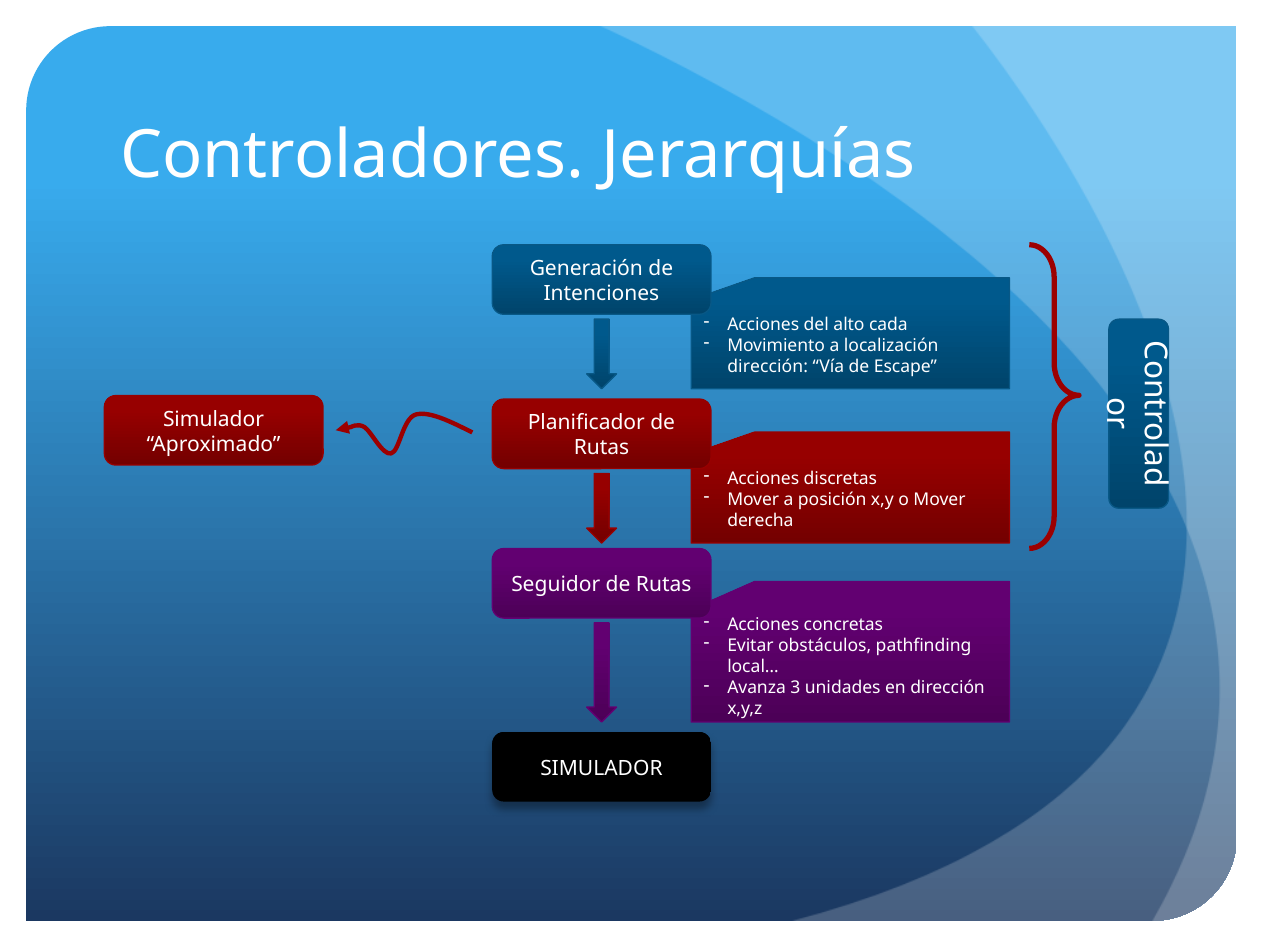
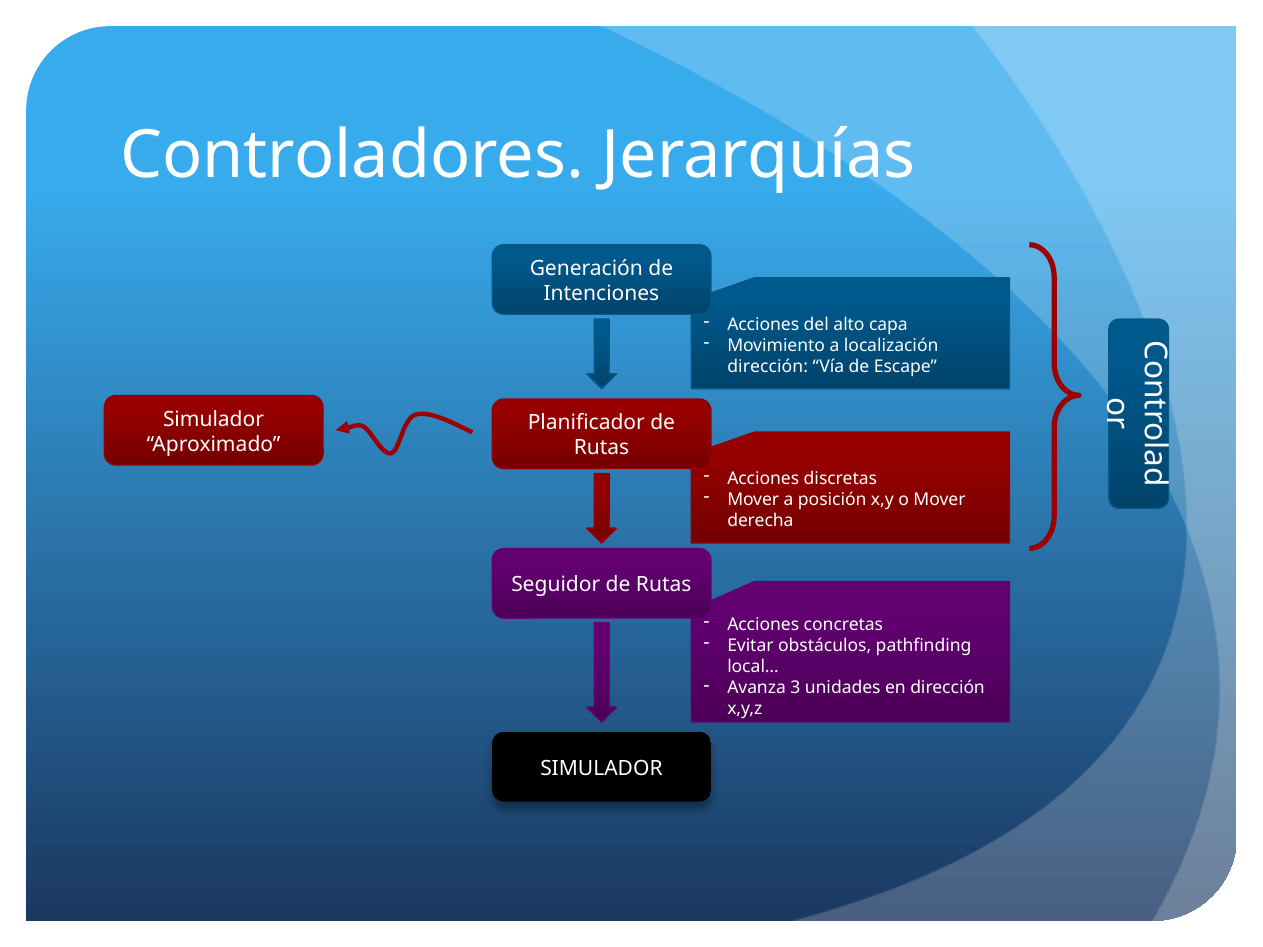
cada: cada -> capa
